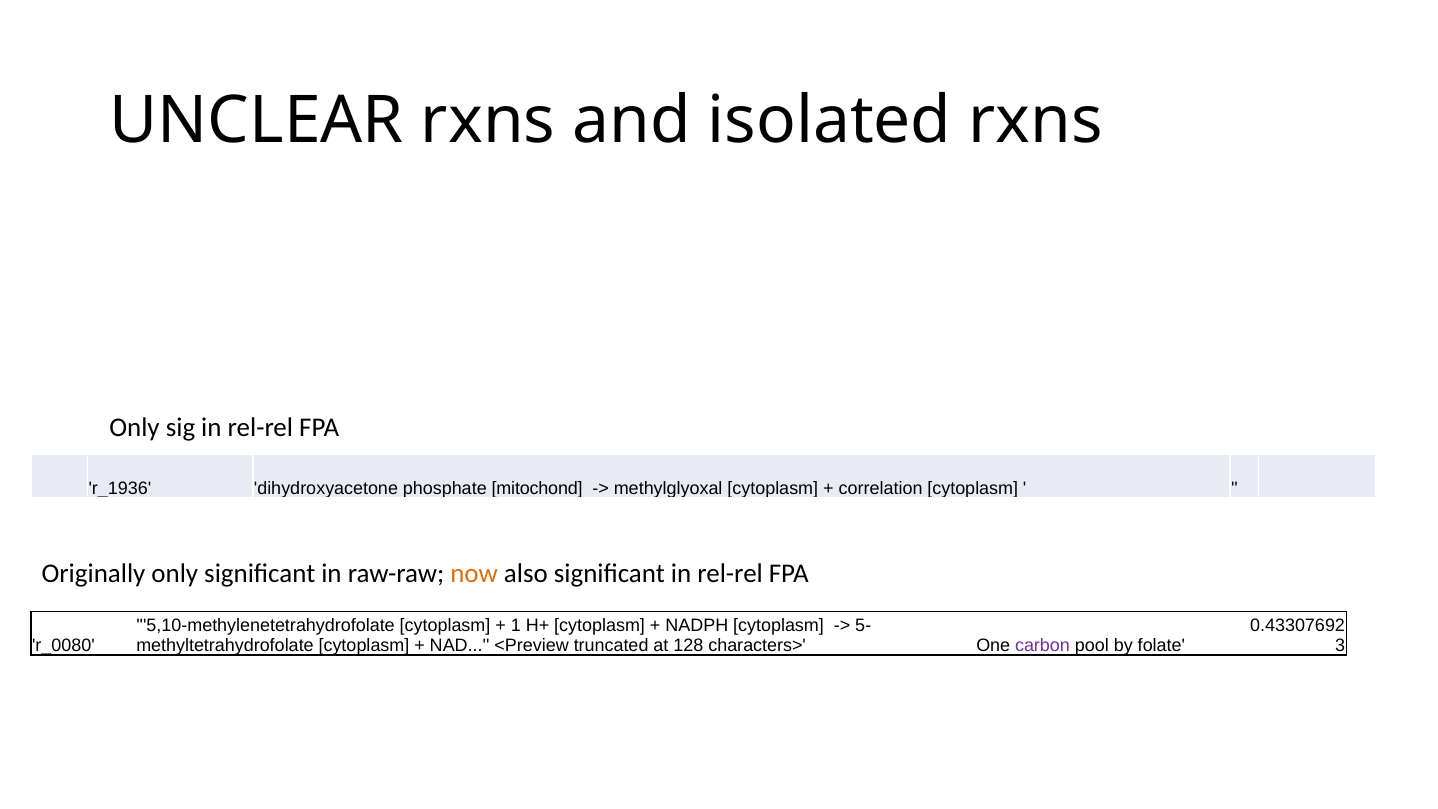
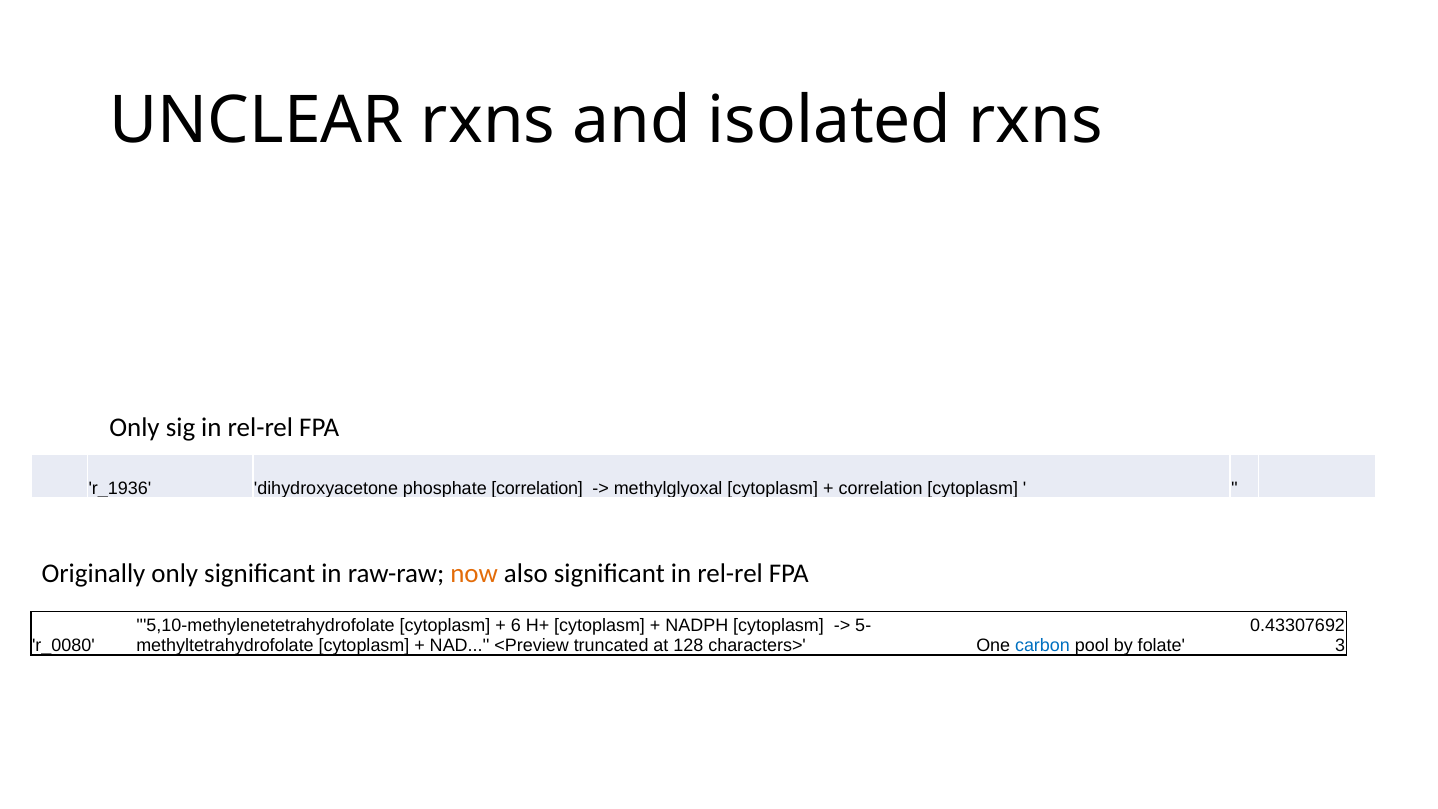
phosphate mitochond: mitochond -> correlation
1: 1 -> 6
carbon colour: purple -> blue
